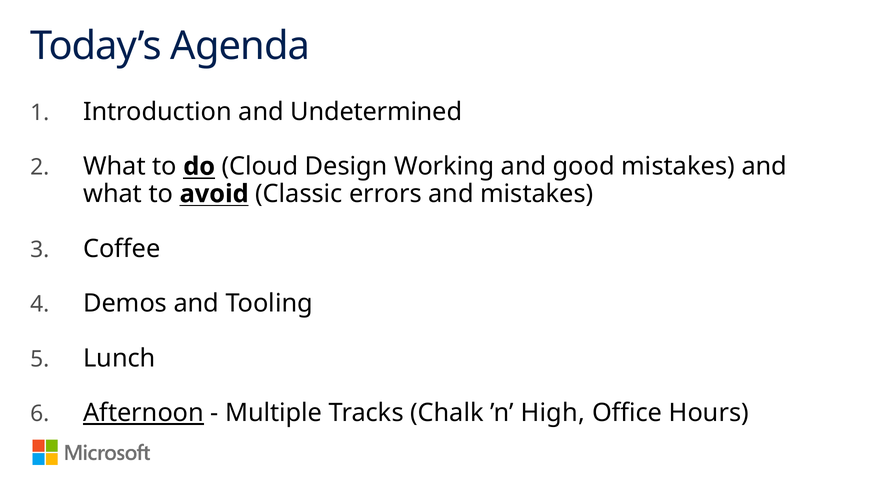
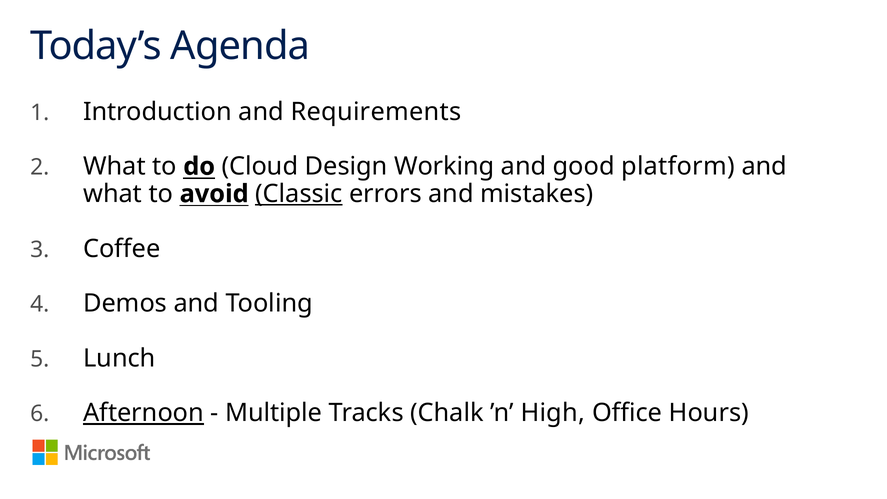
Undetermined: Undetermined -> Requirements
good mistakes: mistakes -> platform
Classic underline: none -> present
